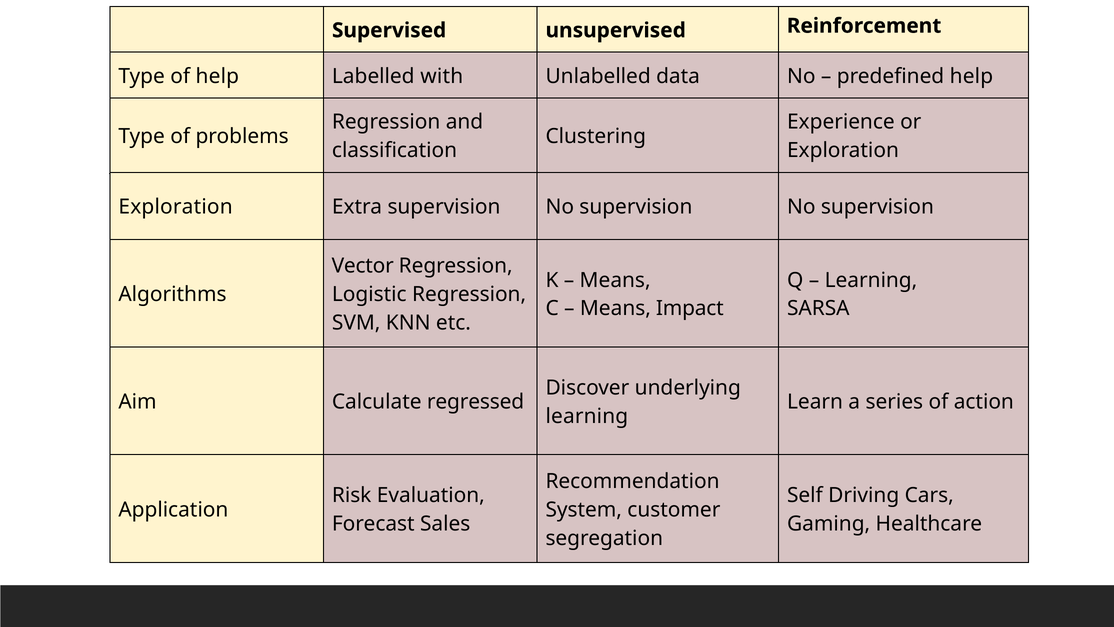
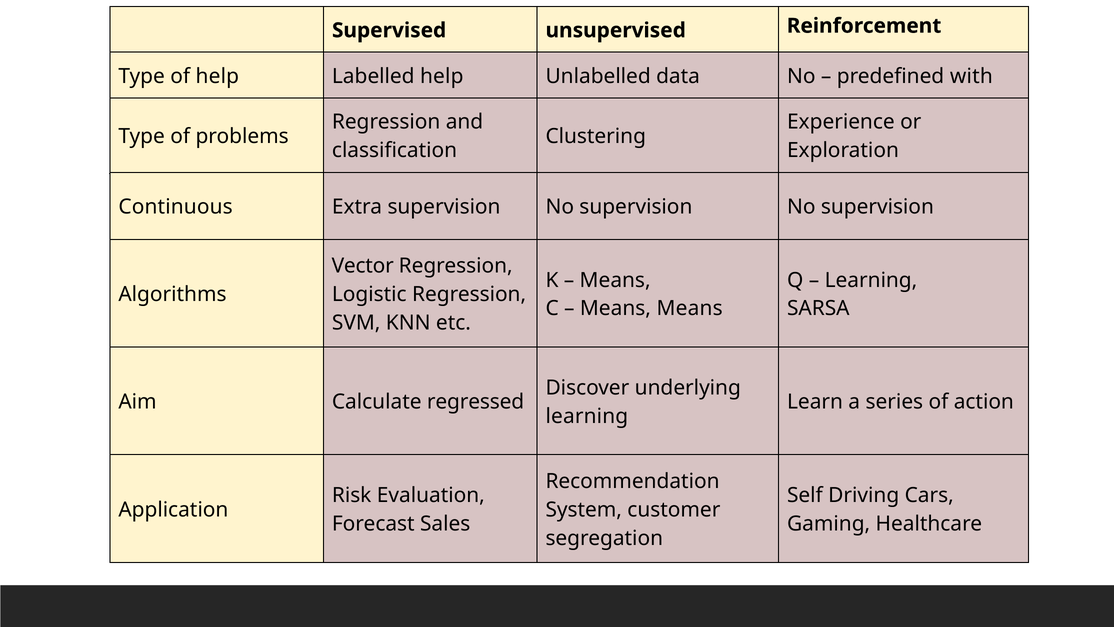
Labelled with: with -> help
predefined help: help -> with
Exploration at (176, 207): Exploration -> Continuous
Means Impact: Impact -> Means
